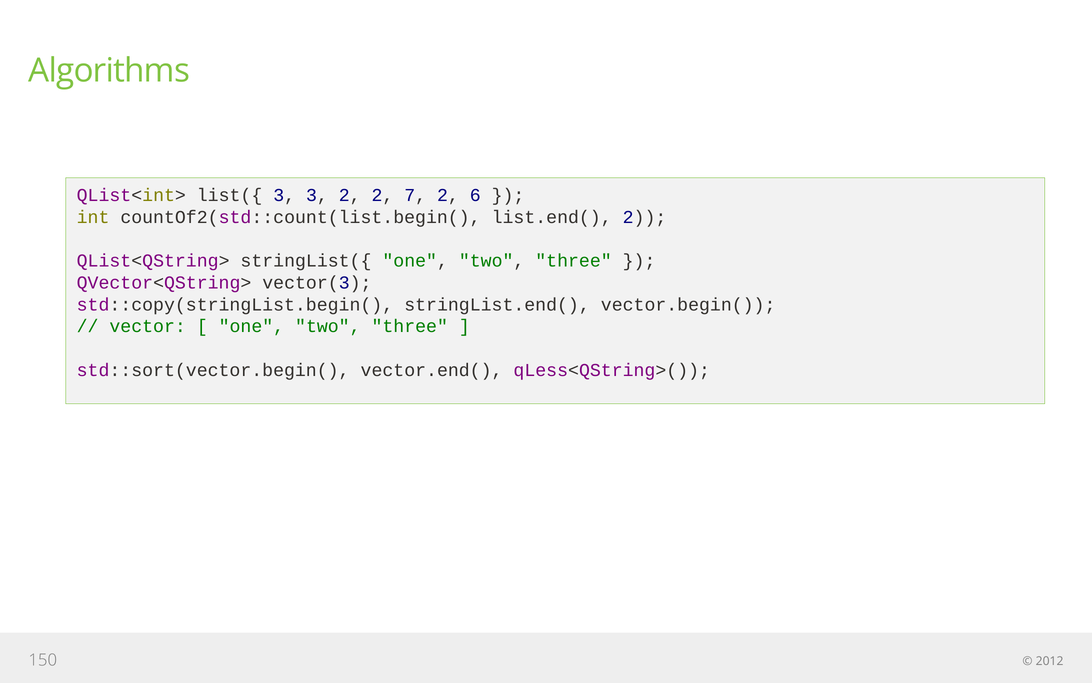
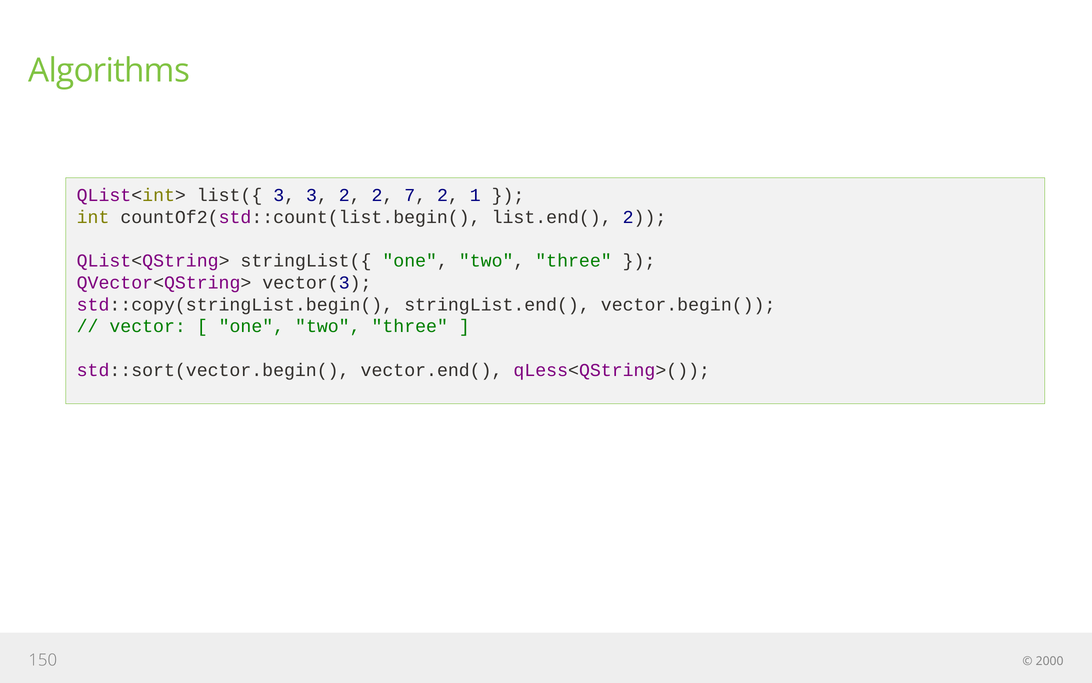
6: 6 -> 1
2012: 2012 -> 2000
